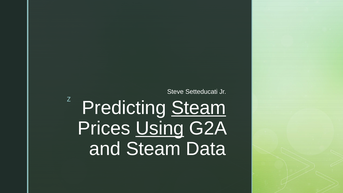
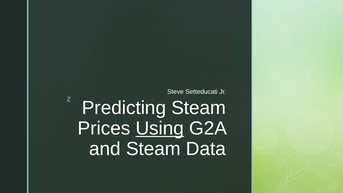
Steam at (199, 108) underline: present -> none
